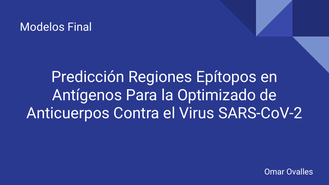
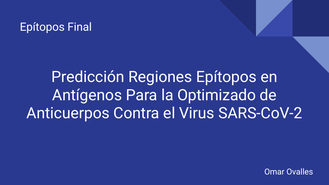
Modelos at (42, 27): Modelos -> Epítopos
